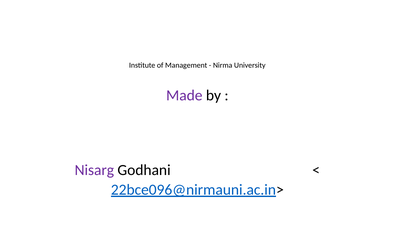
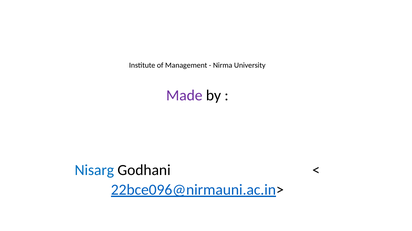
Nisarg colour: purple -> blue
